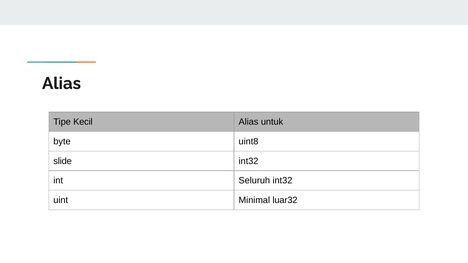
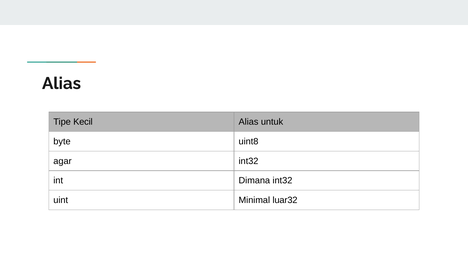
slide: slide -> agar
Seluruh: Seluruh -> Dimana
